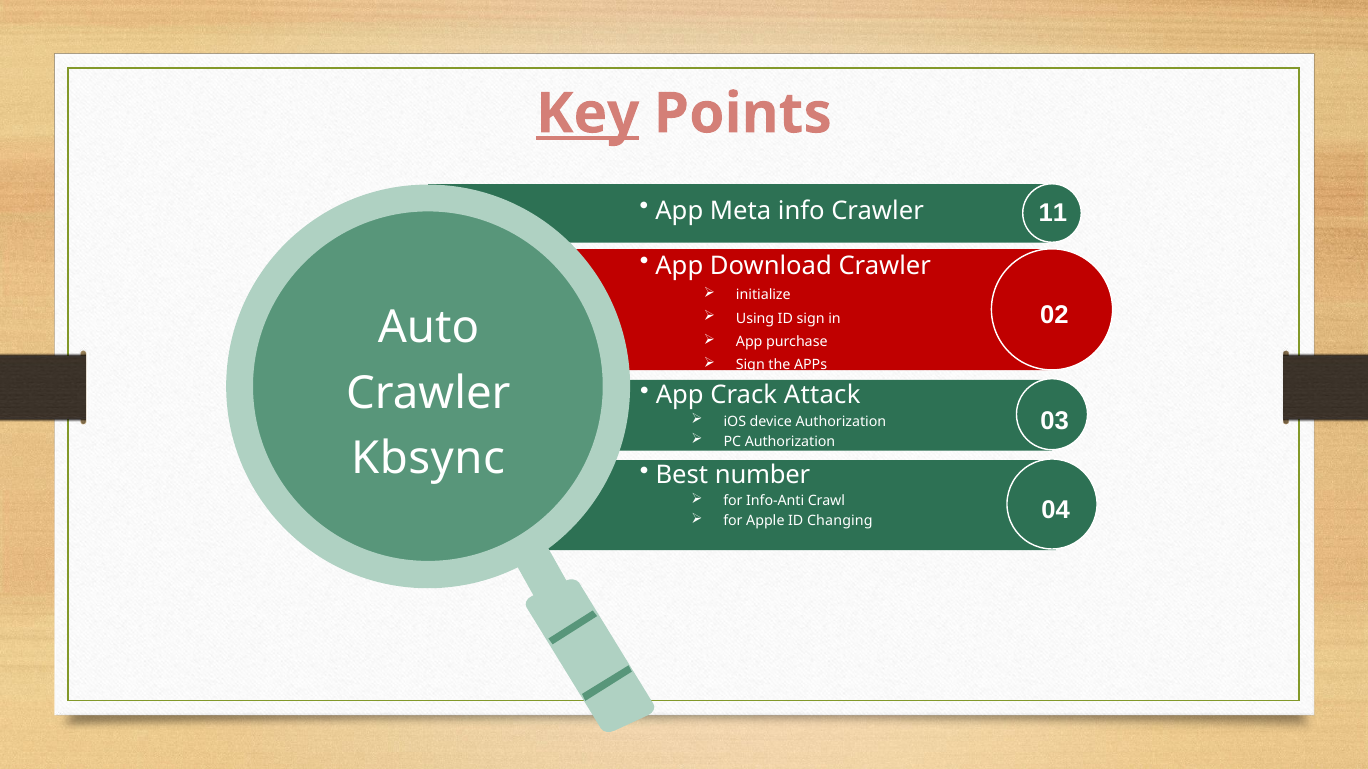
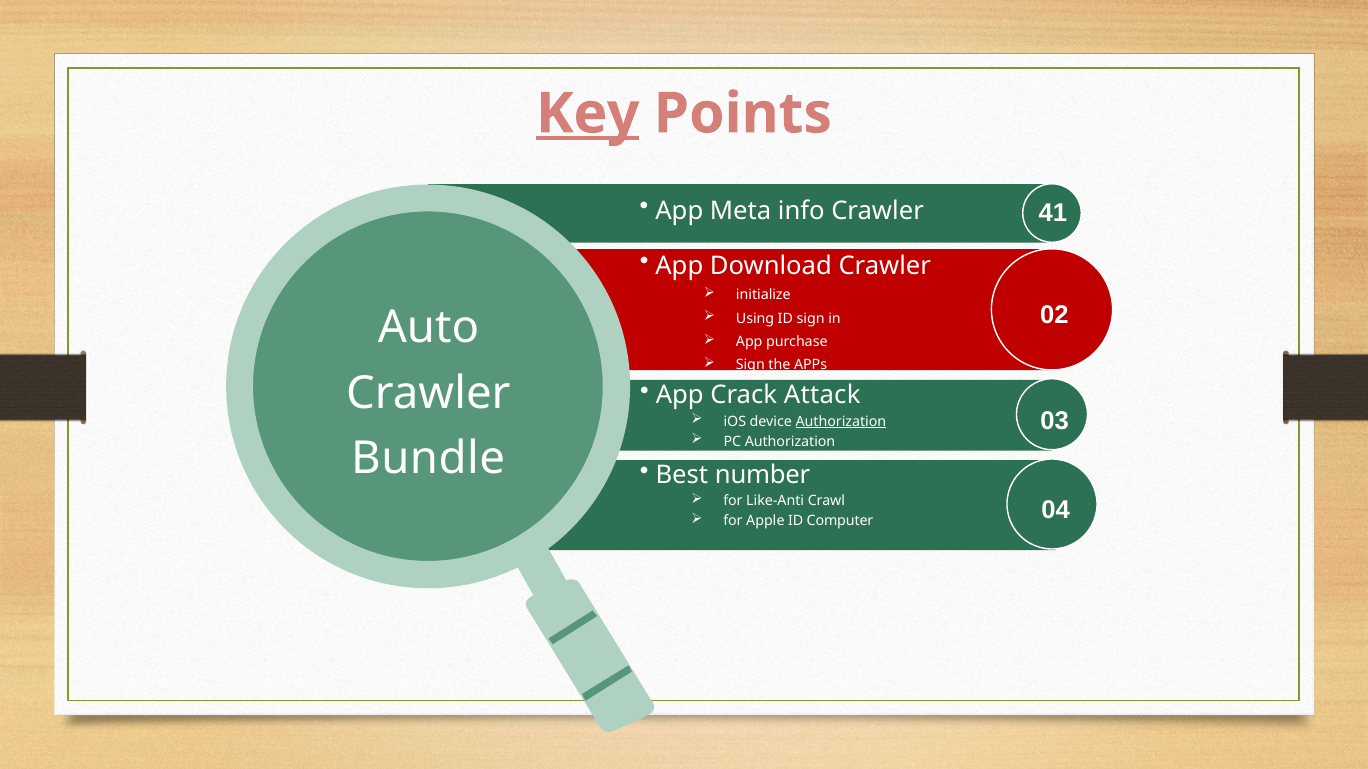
11: 11 -> 41
Authorization at (841, 422) underline: none -> present
Kbsync: Kbsync -> Bundle
Info-Anti: Info-Anti -> Like-Anti
Changing: Changing -> Computer
